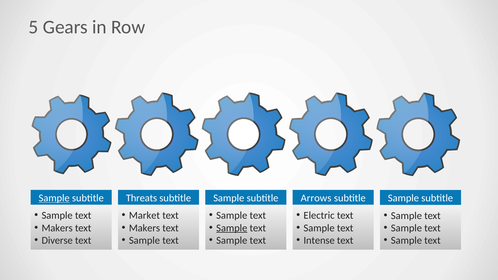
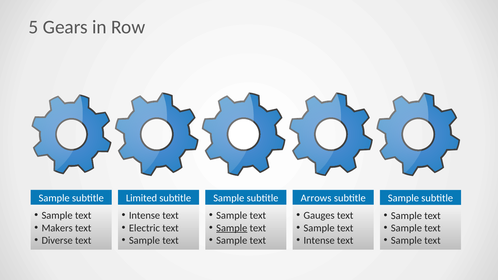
Sample at (54, 198) underline: present -> none
Threats: Threats -> Limited
Market at (144, 216): Market -> Intense
Electric: Electric -> Gauges
Makers at (144, 228): Makers -> Electric
